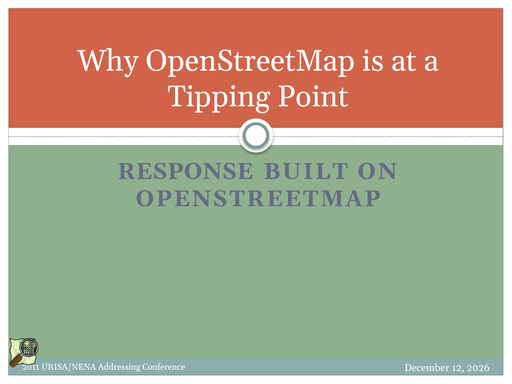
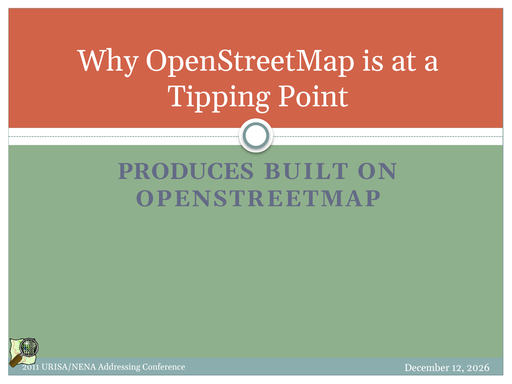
RESPONSE: RESPONSE -> PRODUCES
